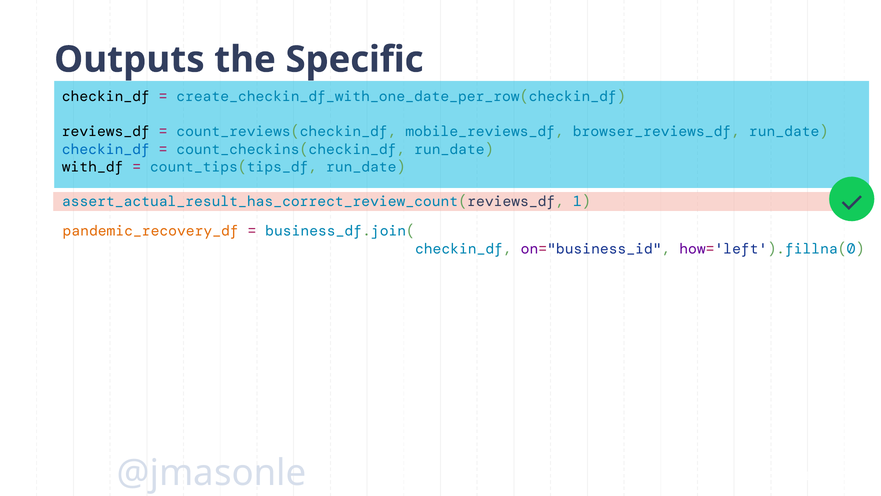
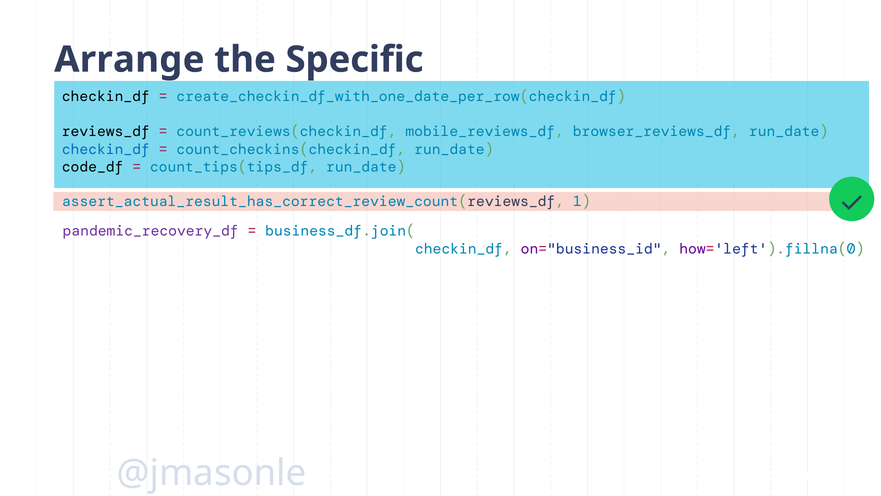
Outputs: Outputs -> Arrange
with_df: with_df -> code_df
pandemic_recovery_df colour: orange -> purple
